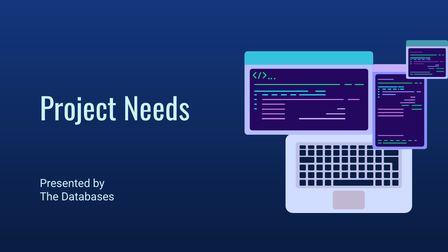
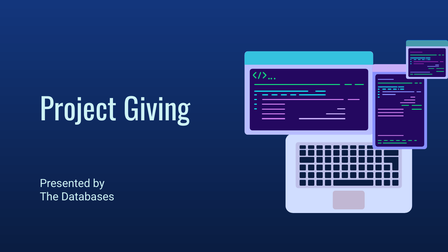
Needs: Needs -> Giving
